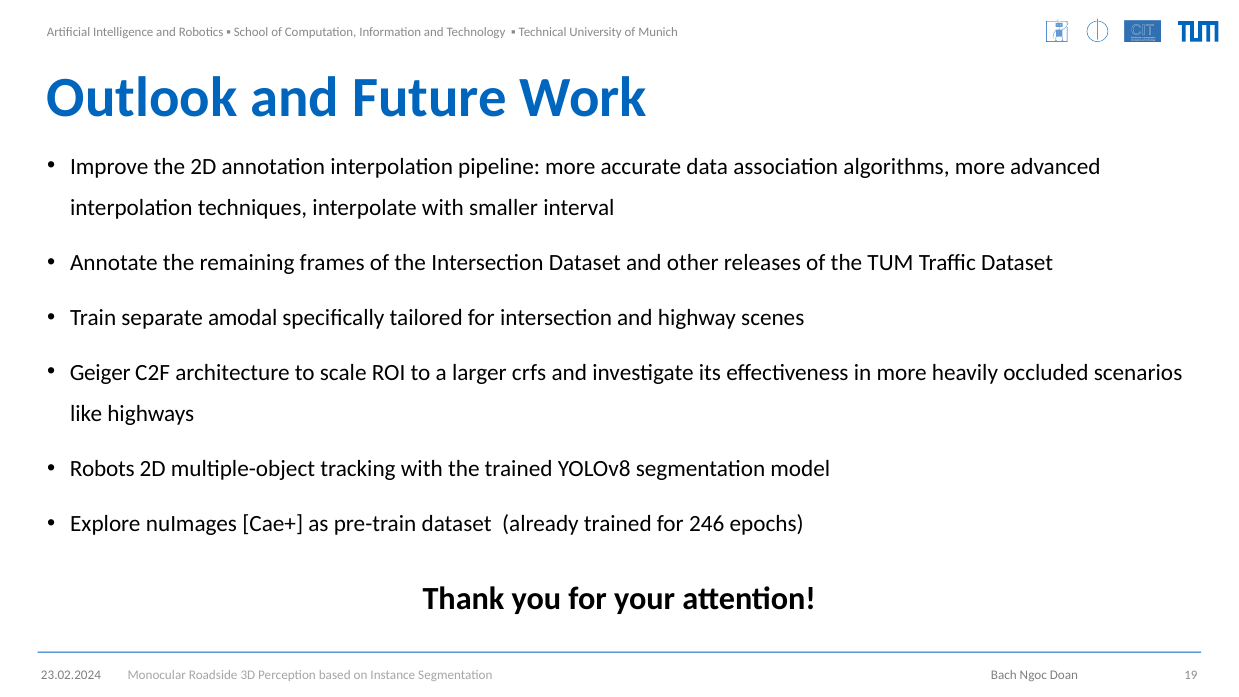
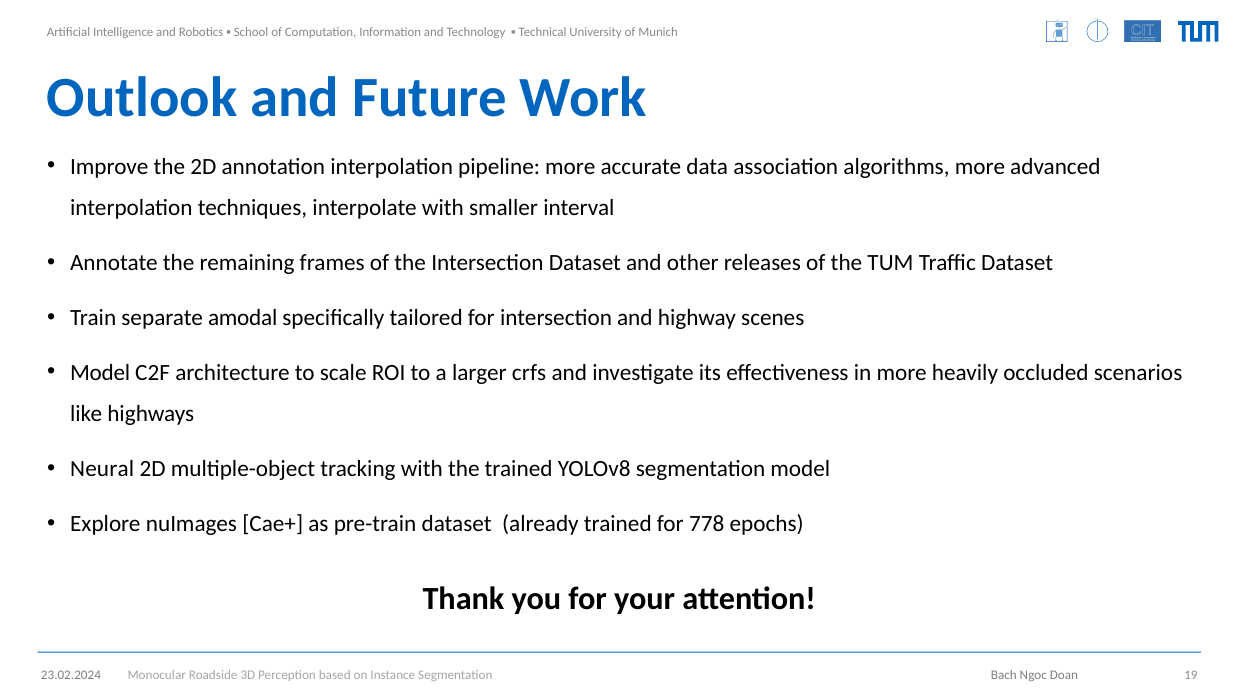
Geiger at (100, 372): Geiger -> Model
Robots: Robots -> Neural
246: 246 -> 778
